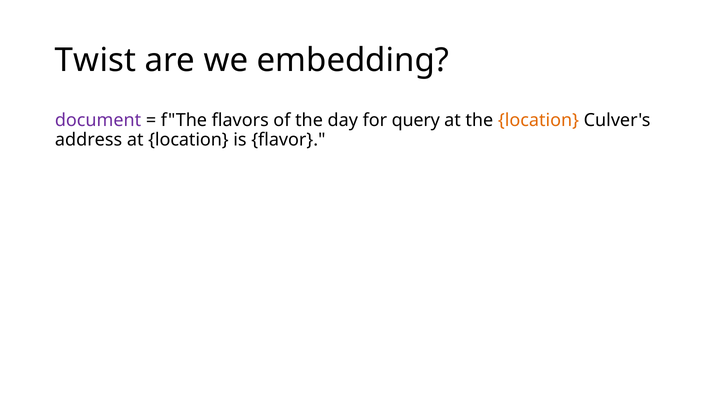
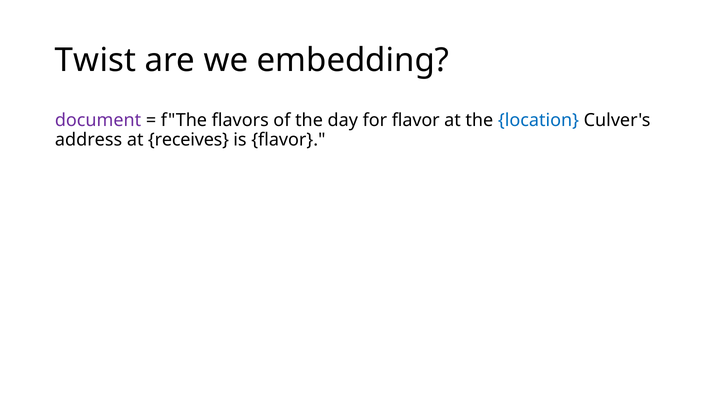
for query: query -> flavor
location at (538, 120) colour: orange -> blue
at location: location -> receives
